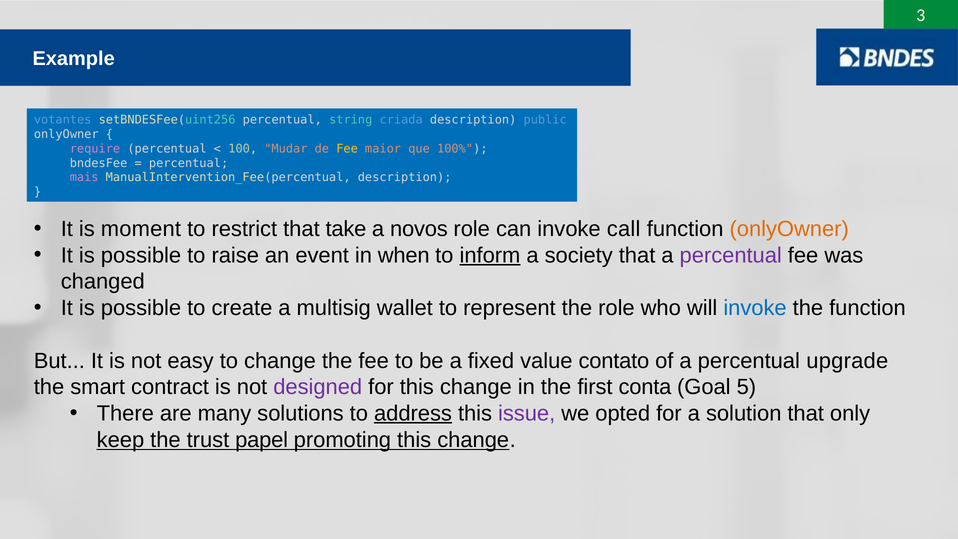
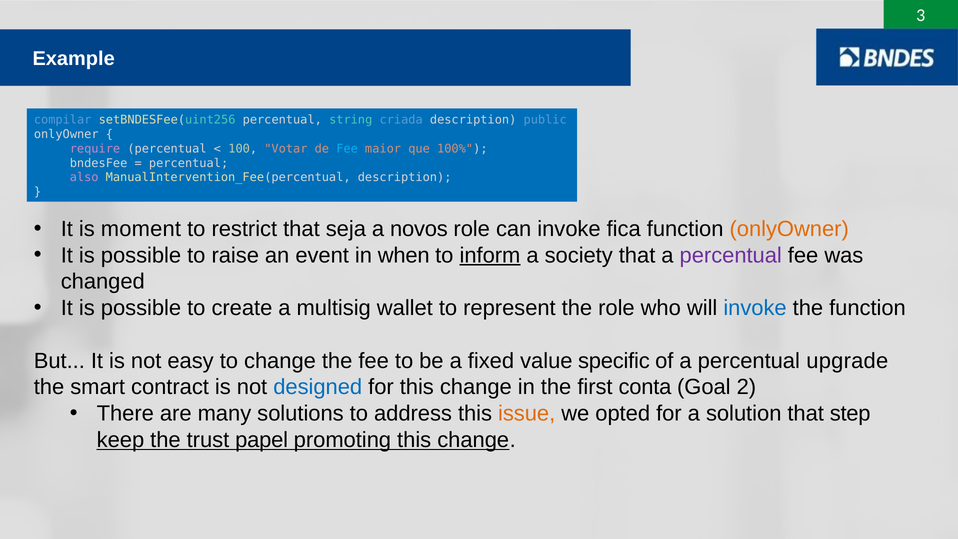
votantes: votantes -> compilar
Mudar: Mudar -> Votar
Fee at (347, 149) colour: yellow -> light blue
mais: mais -> also
take: take -> seja
call: call -> fica
contato: contato -> specific
designed colour: purple -> blue
5: 5 -> 2
address underline: present -> none
issue colour: purple -> orange
only: only -> step
